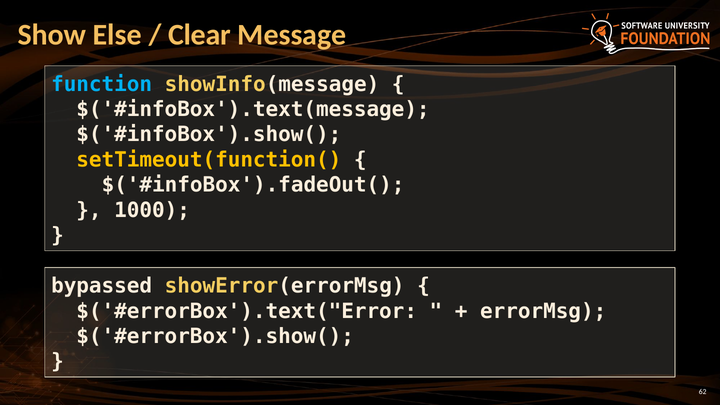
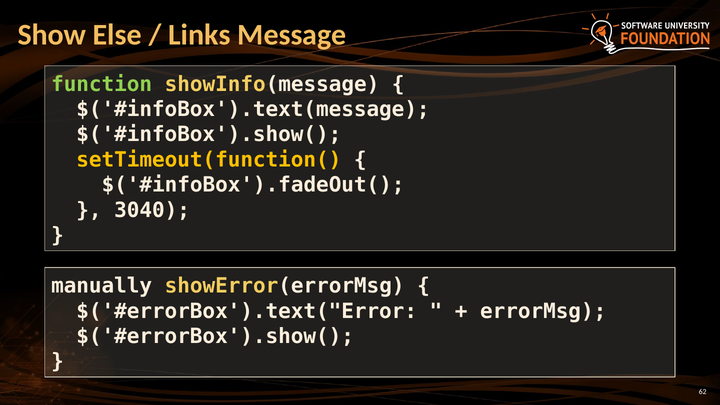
Clear: Clear -> Links
function colour: light blue -> light green
1000: 1000 -> 3040
bypassed: bypassed -> manually
